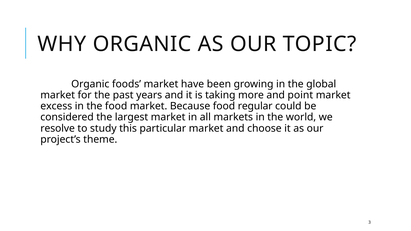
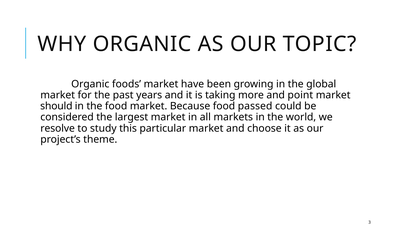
excess: excess -> should
regular: regular -> passed
